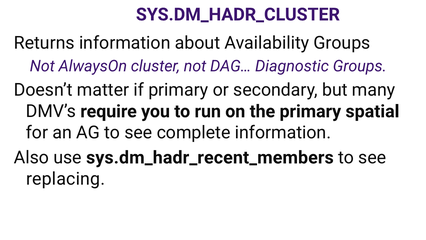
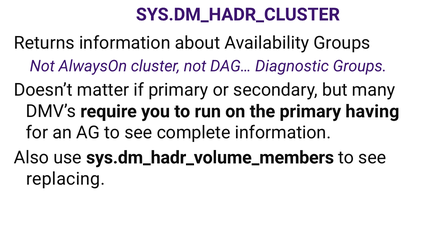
spatial: spatial -> having
sys.dm_hadr_recent_members: sys.dm_hadr_recent_members -> sys.dm_hadr_volume_members
